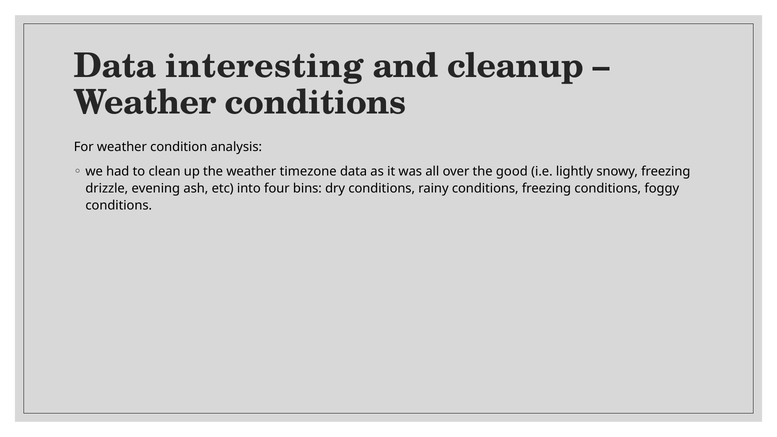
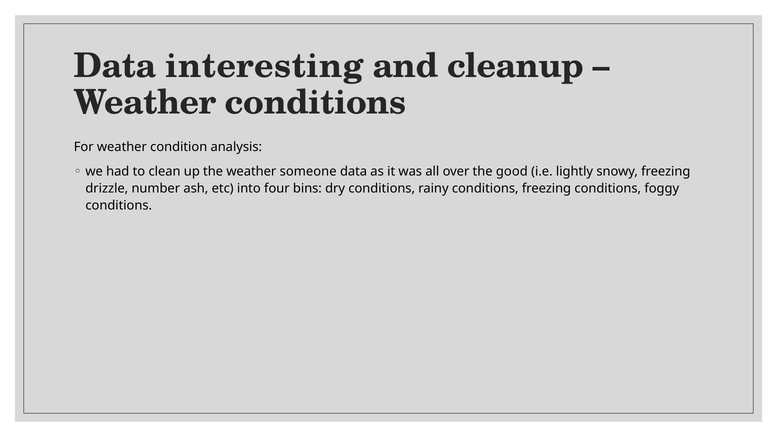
timezone: timezone -> someone
evening: evening -> number
